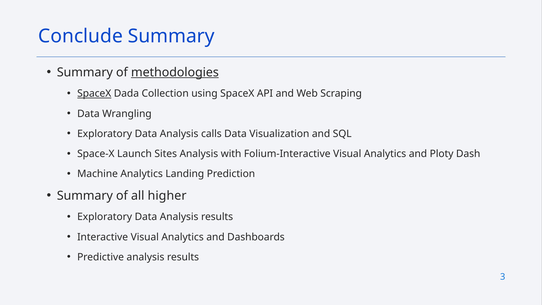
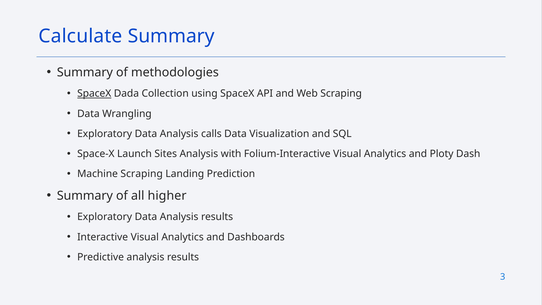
Conclude: Conclude -> Calculate
methodologies underline: present -> none
Machine Analytics: Analytics -> Scraping
